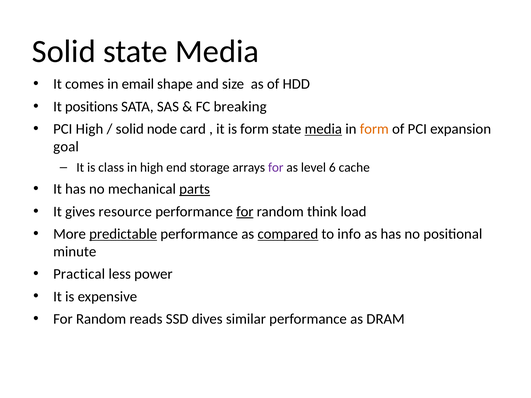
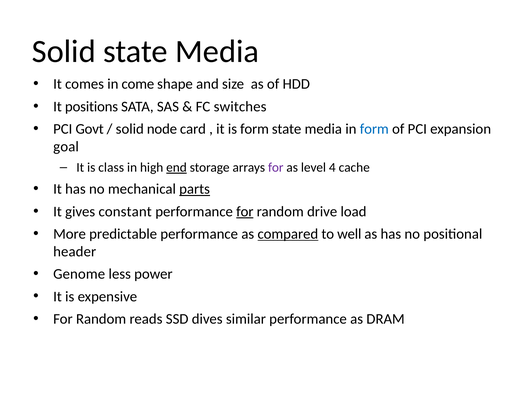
email: email -> come
breaking: breaking -> switches
PCI High: High -> Govt
media at (323, 129) underline: present -> none
form at (374, 129) colour: orange -> blue
end underline: none -> present
6: 6 -> 4
resource: resource -> constant
think: think -> drive
predictable underline: present -> none
info: info -> well
minute: minute -> header
Practical: Practical -> Genome
